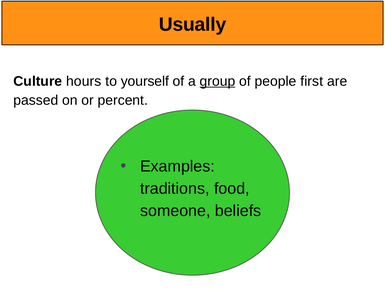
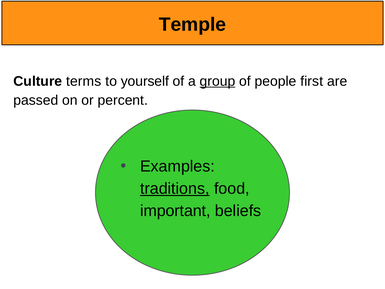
Usually: Usually -> Temple
hours: hours -> terms
traditions underline: none -> present
someone: someone -> important
